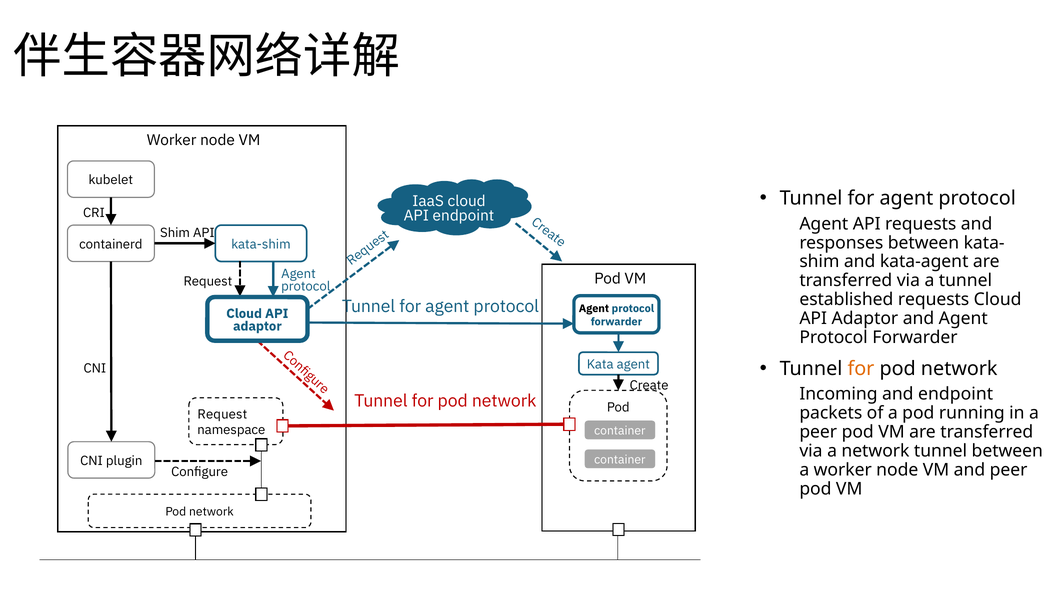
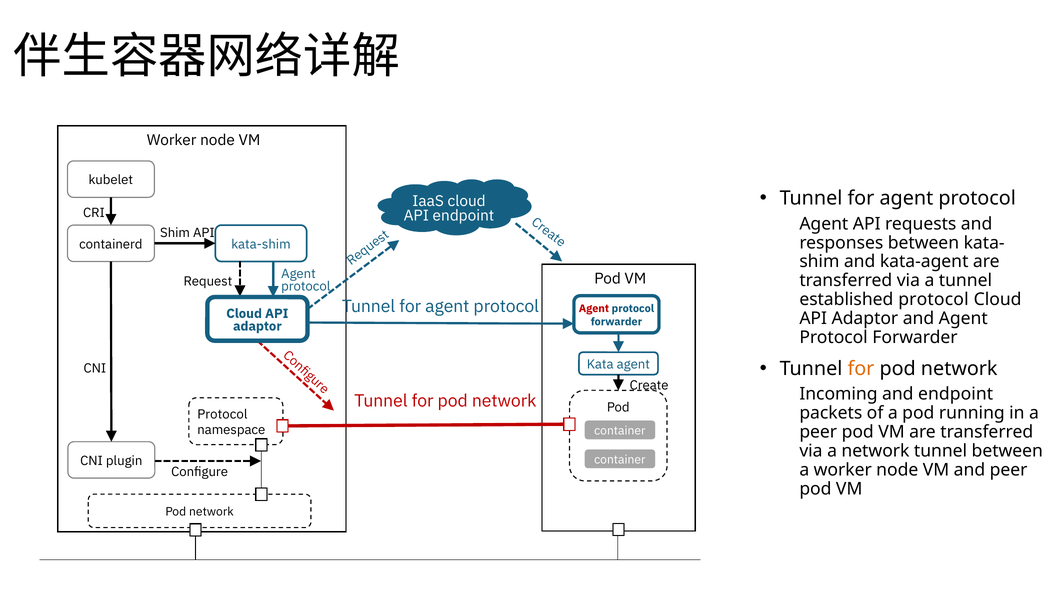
established requests: requests -> protocol
Agent at (594, 308) colour: black -> red
Request at (222, 414): Request -> Protocol
